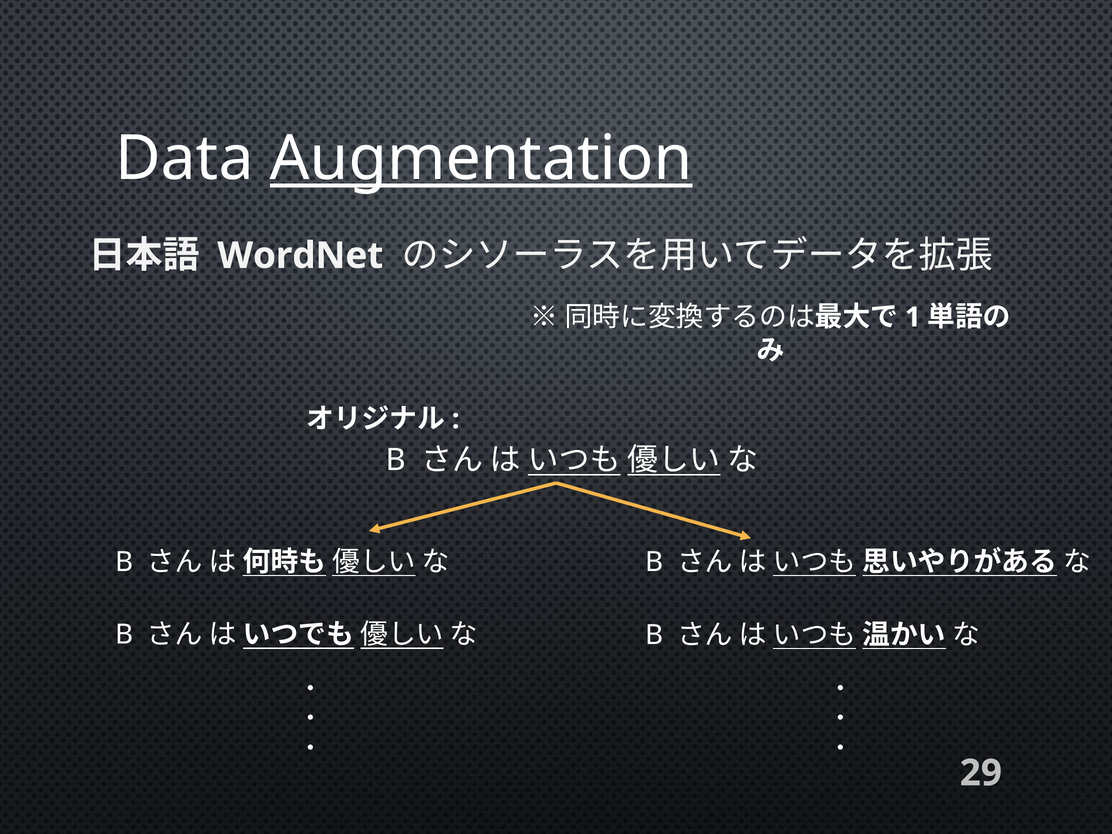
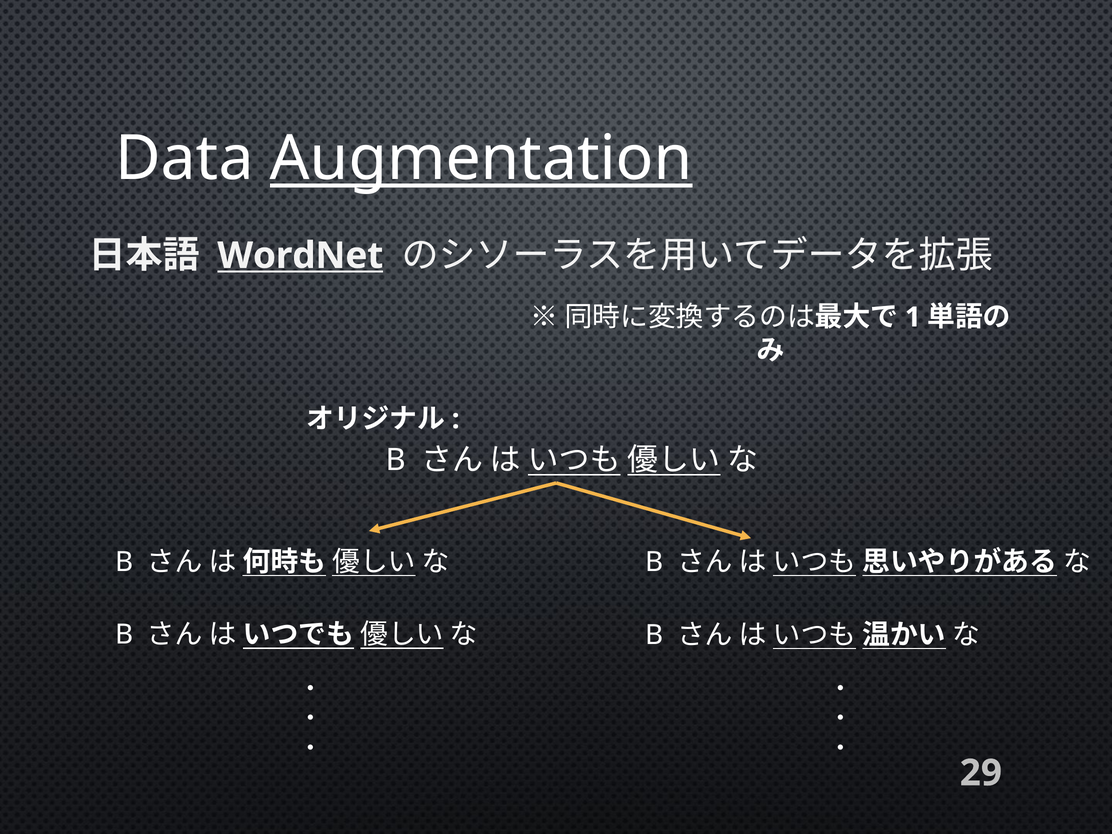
WordNet underline: none -> present
